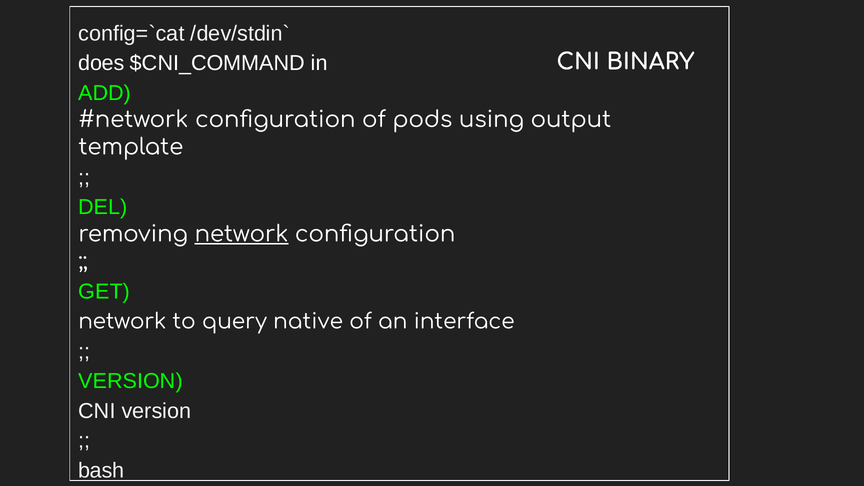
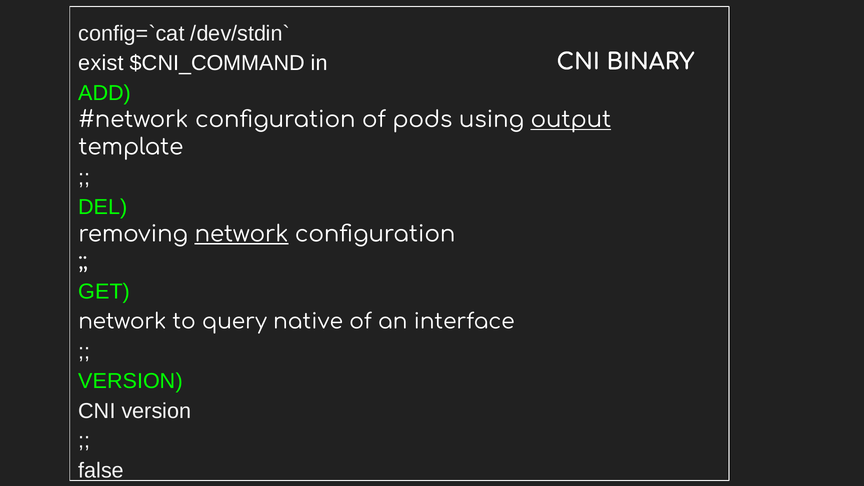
does: does -> exist
output underline: none -> present
bash: bash -> false
